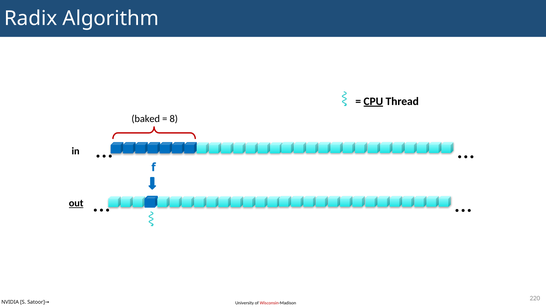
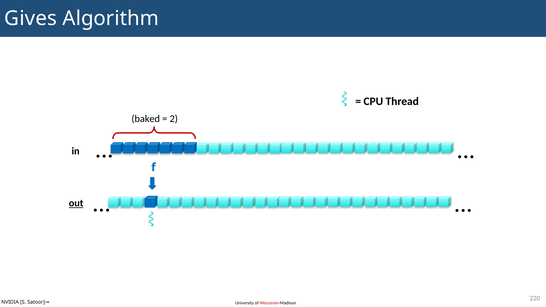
Radix: Radix -> Gives
CPU underline: present -> none
8: 8 -> 2
